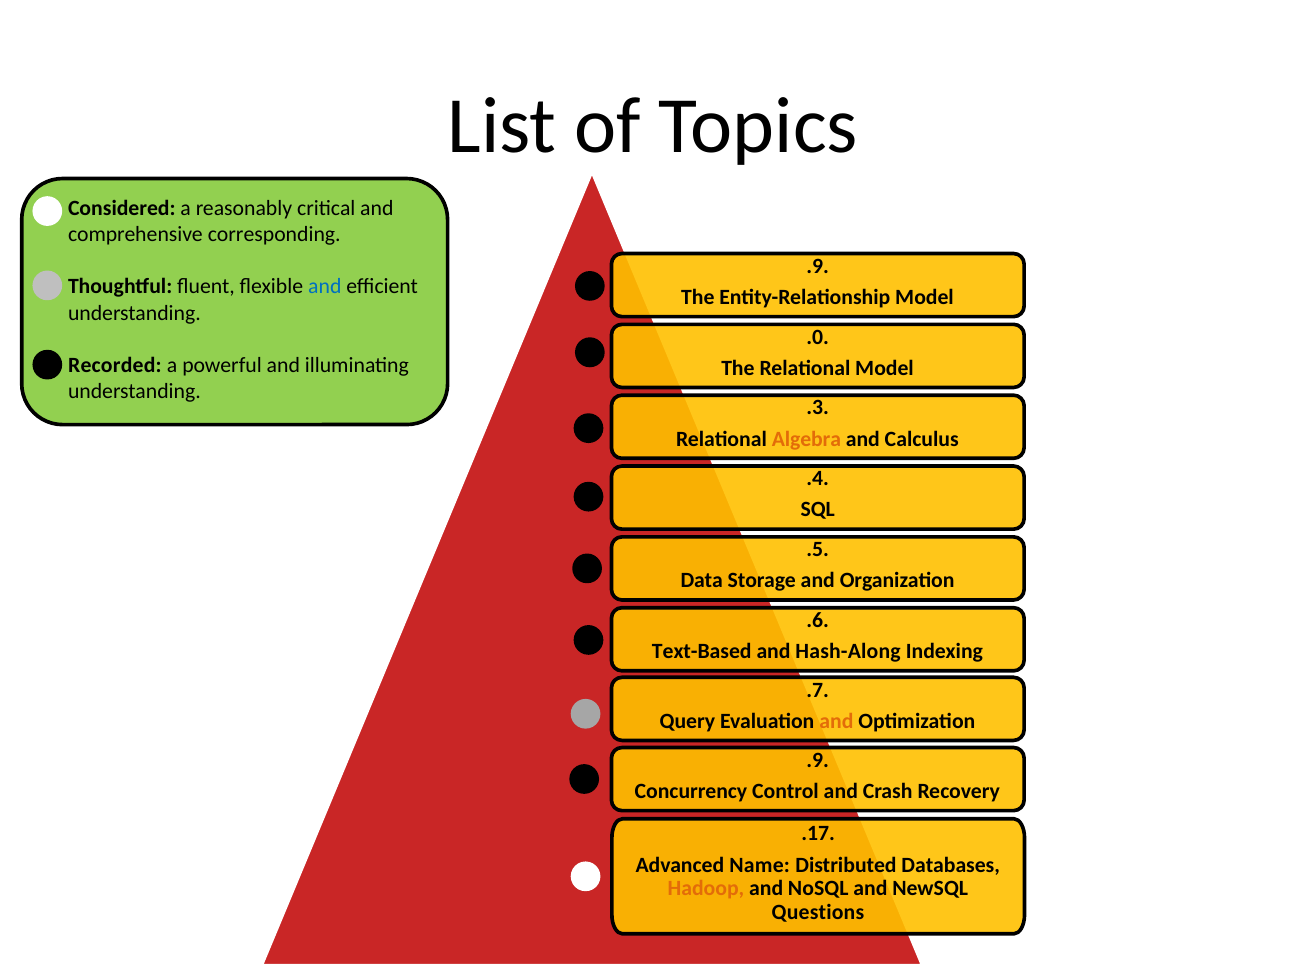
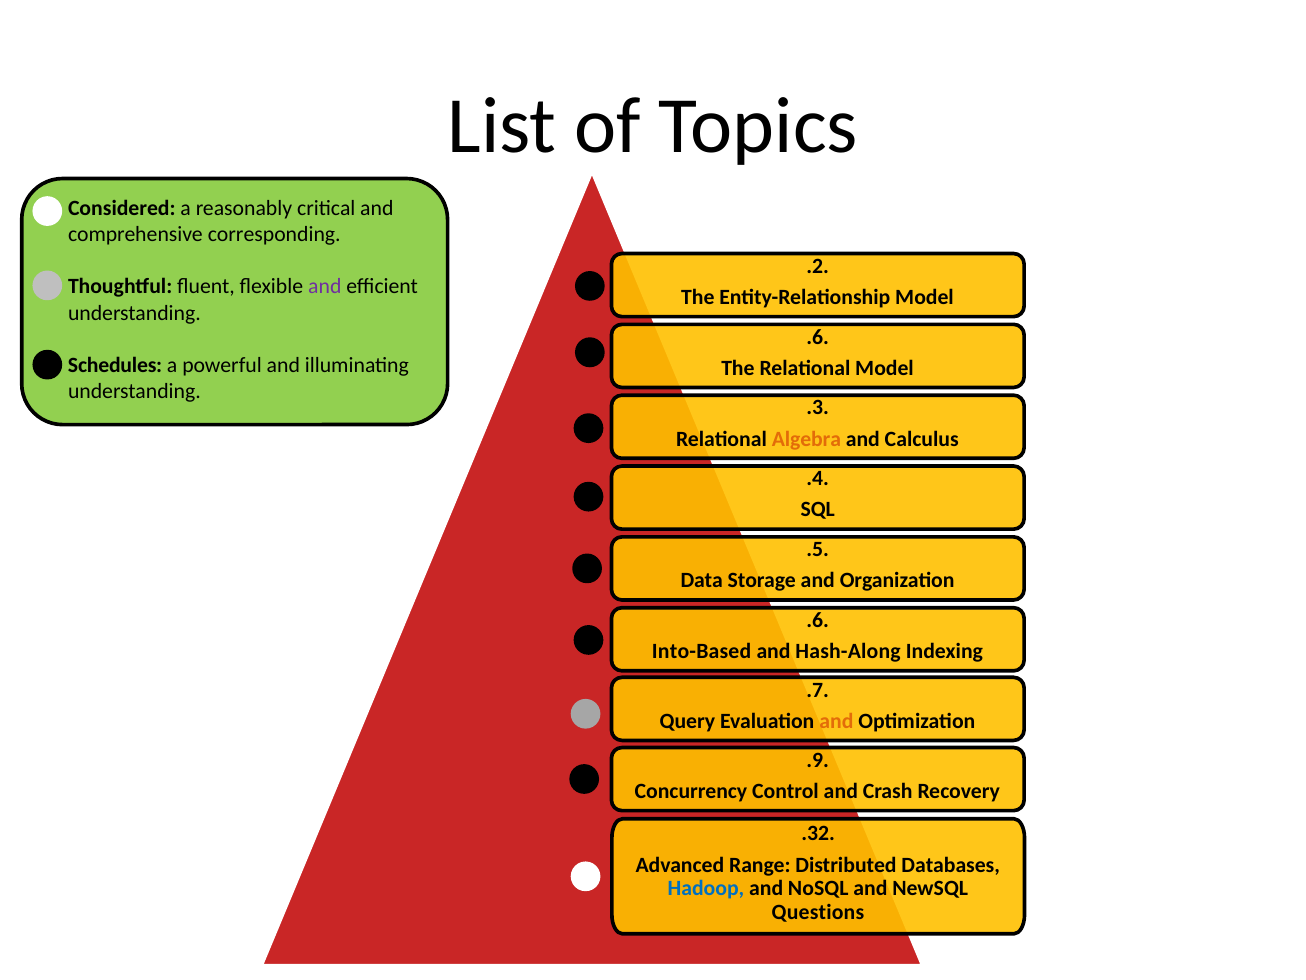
.9 at (818, 266): .9 -> .2
and at (325, 287) colour: blue -> purple
.0 at (818, 337): .0 -> .6
Recorded: Recorded -> Schedules
Text-Based: Text-Based -> Into-Based
.17: .17 -> .32
Name: Name -> Range
Hadoop colour: orange -> blue
